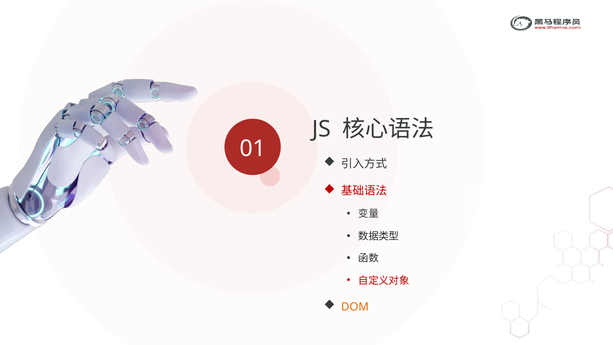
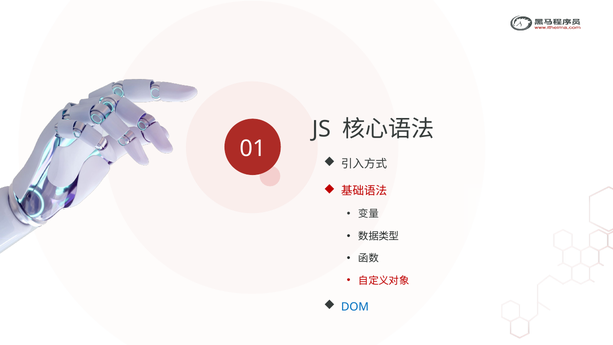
DOM colour: orange -> blue
